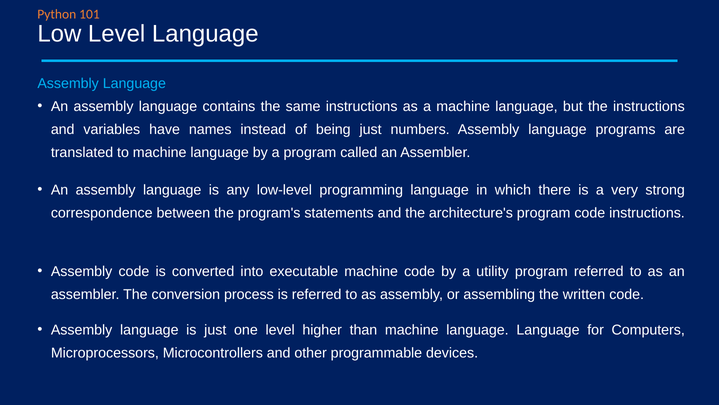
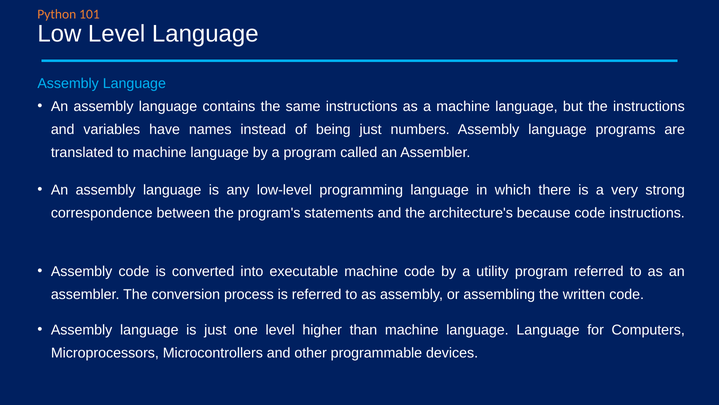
architecture's program: program -> because
